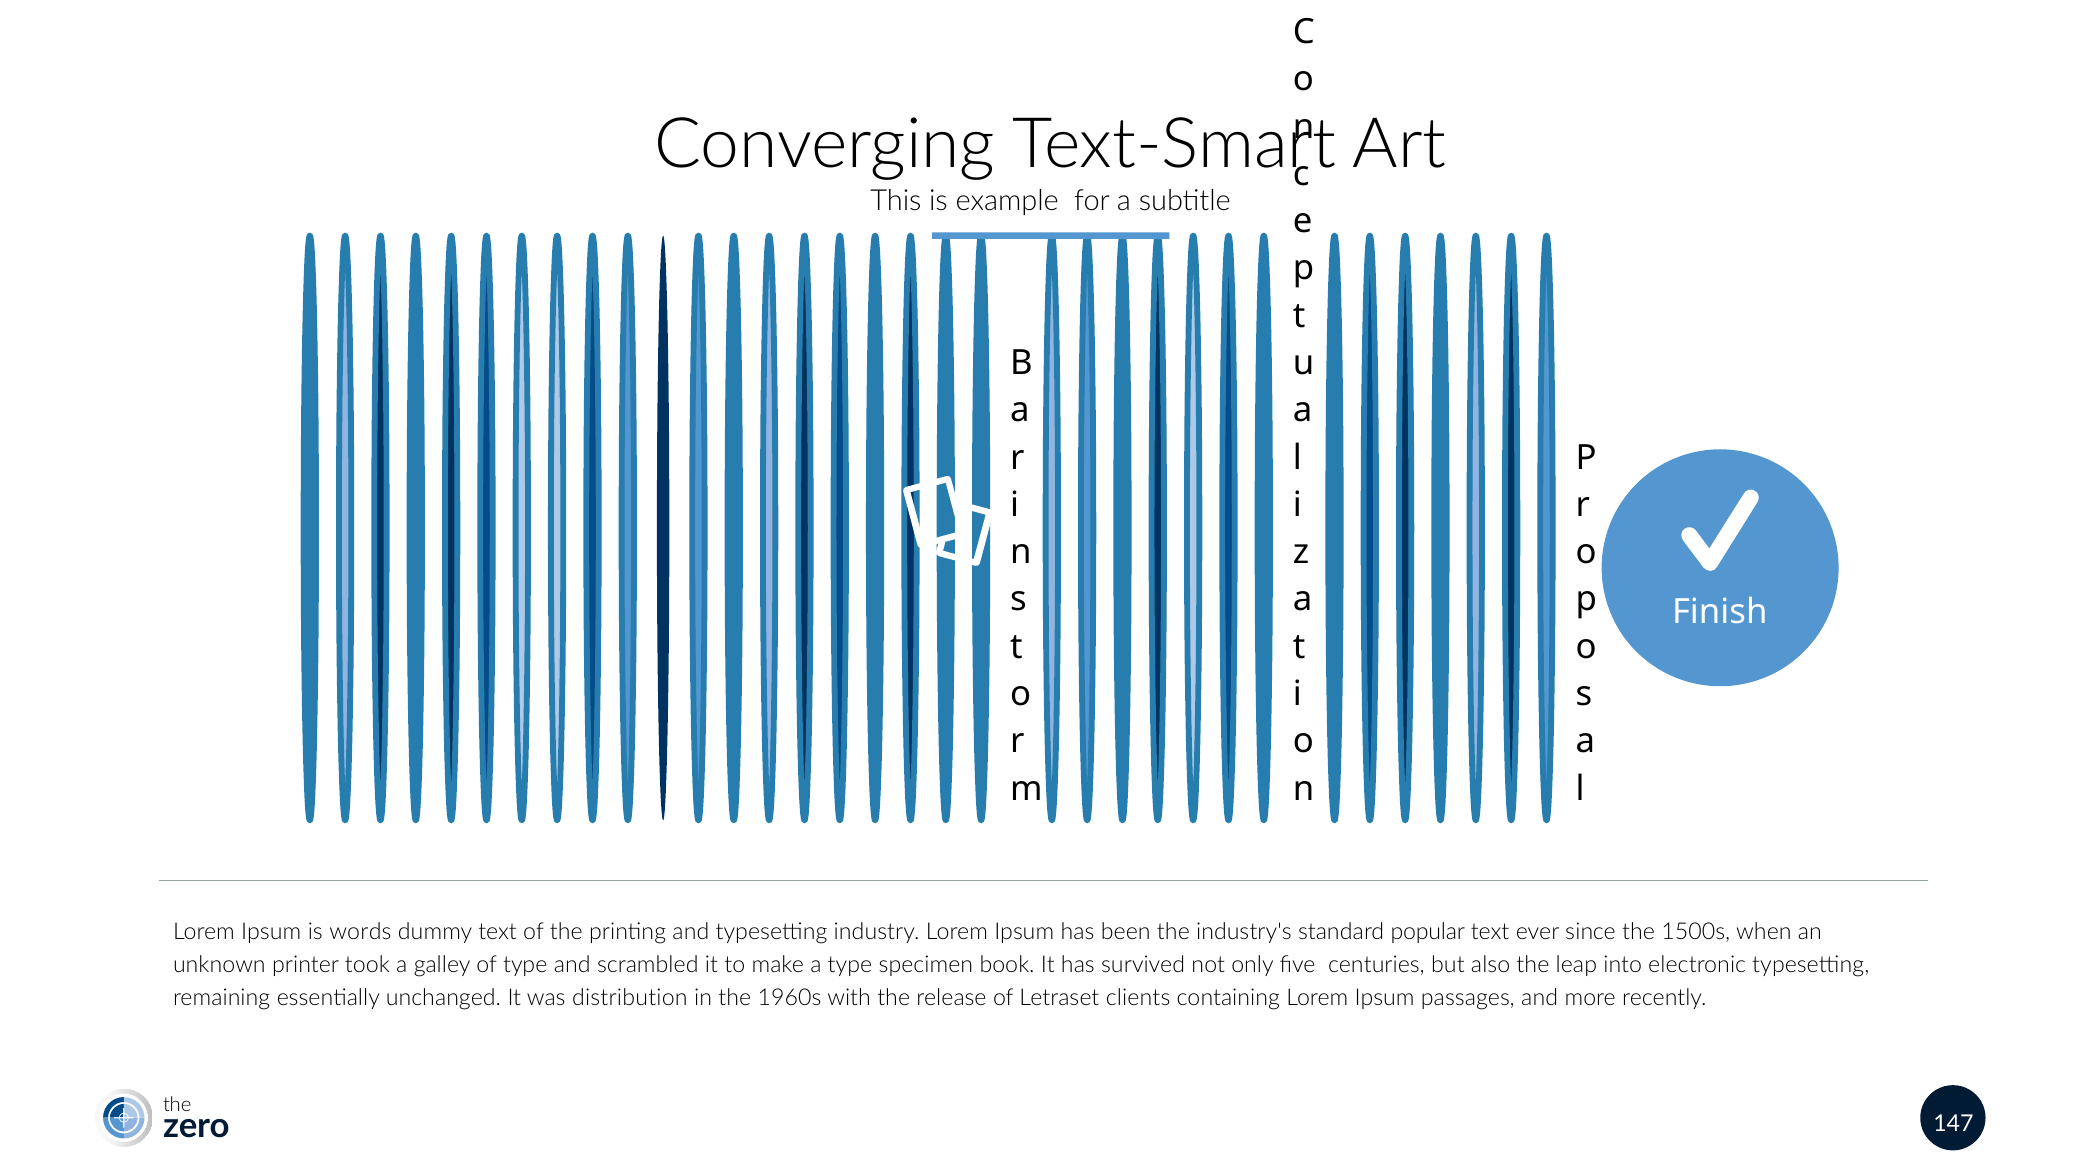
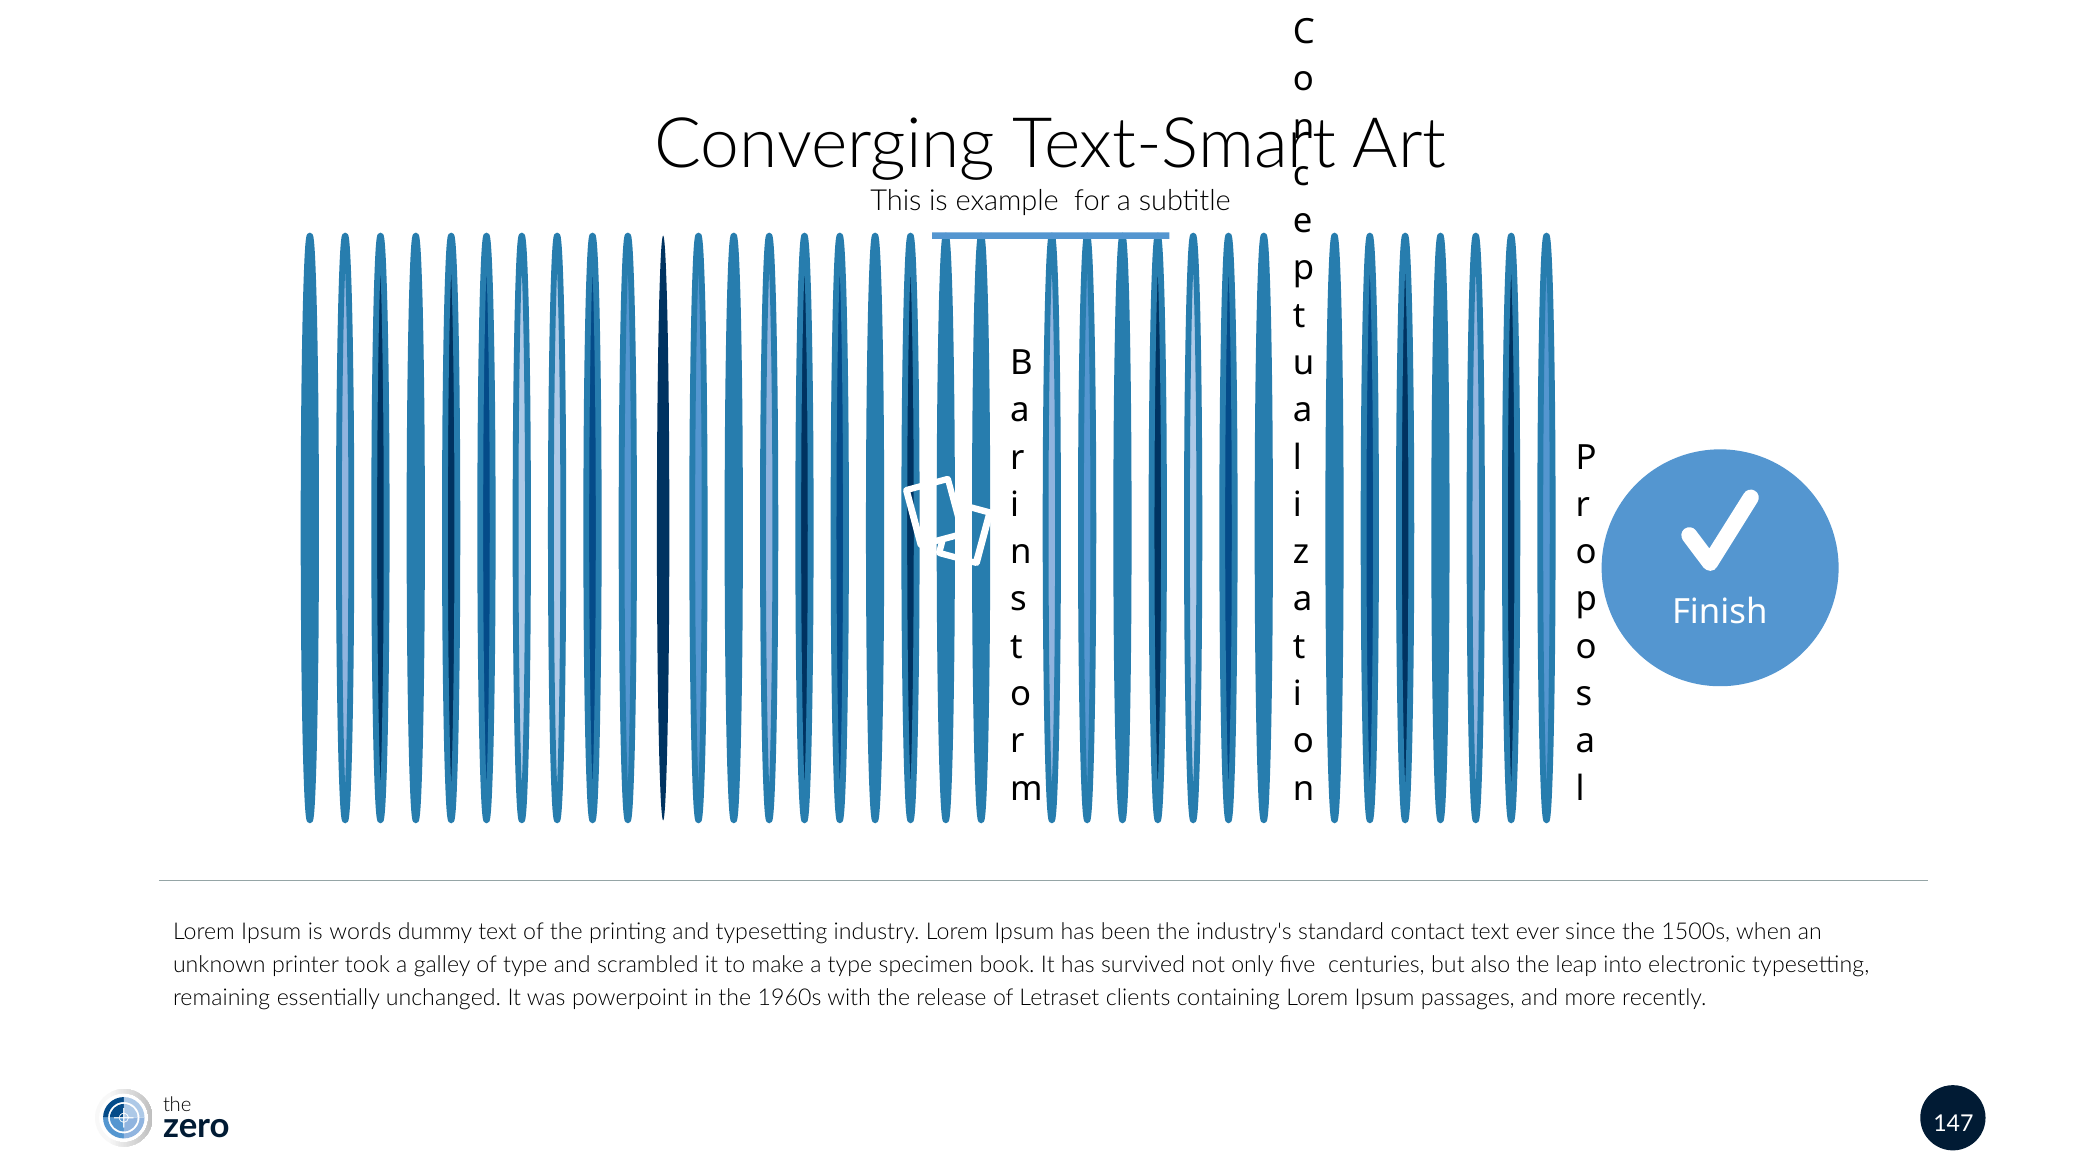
popular: popular -> contact
distribution: distribution -> powerpoint
